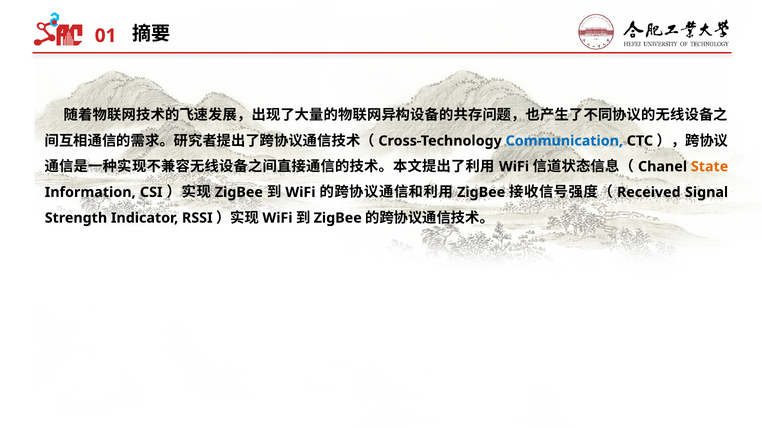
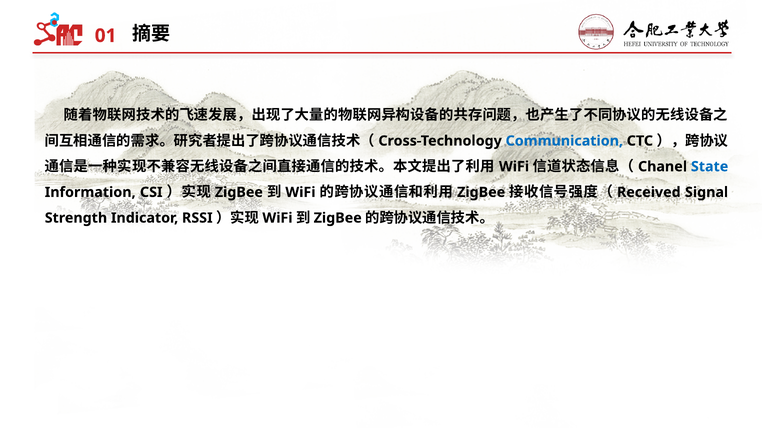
State colour: orange -> blue
